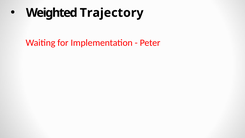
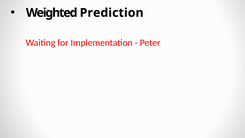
Trajectory: Trajectory -> Prediction
